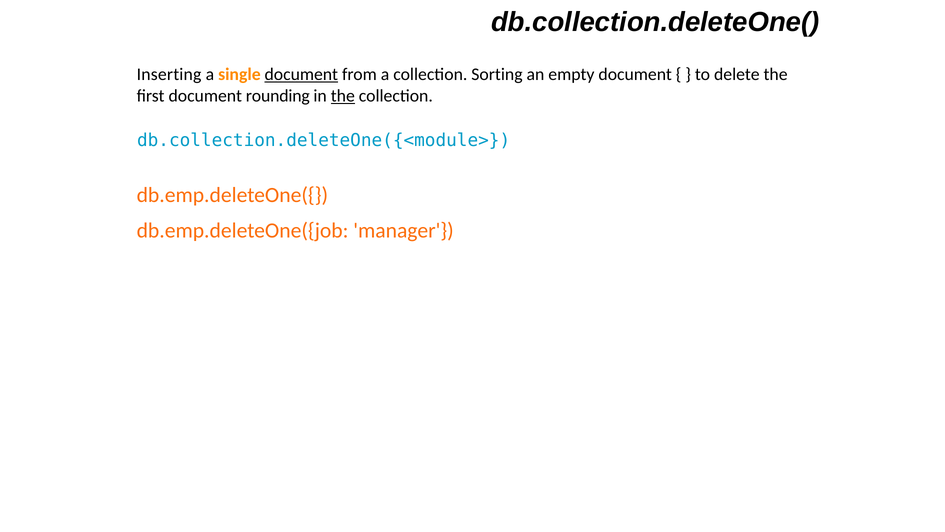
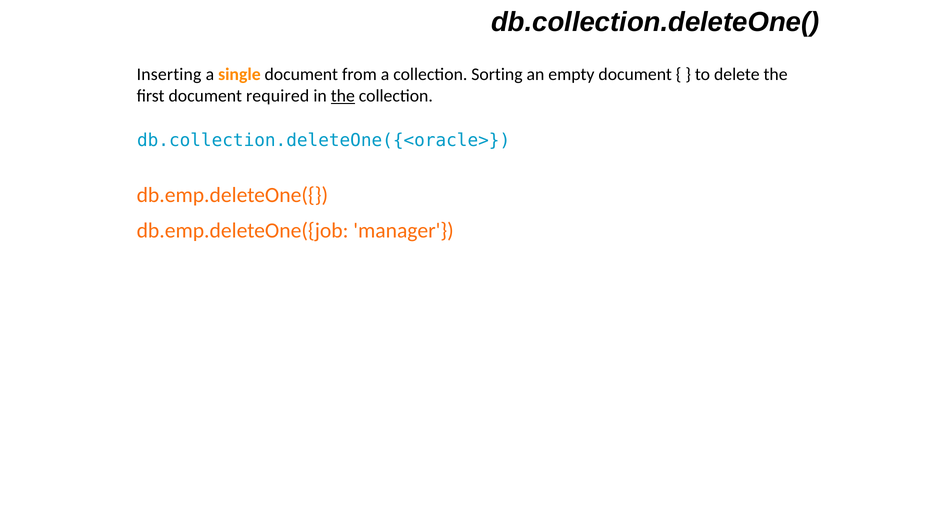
document at (301, 74) underline: present -> none
rounding: rounding -> required
db.collection.deleteOne({<module>: db.collection.deleteOne({<module> -> db.collection.deleteOne({<oracle>
